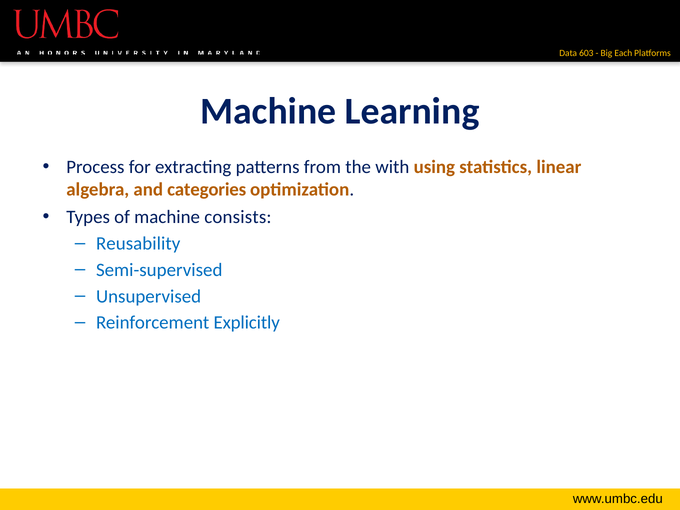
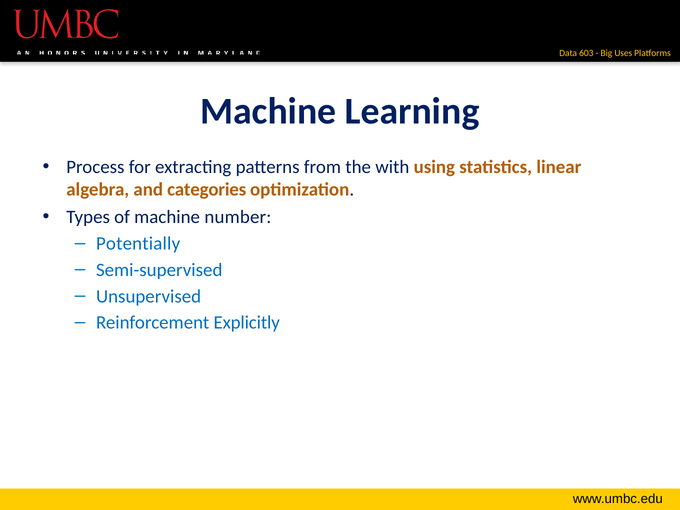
Each: Each -> Uses
consists: consists -> number
Reusability: Reusability -> Potentially
